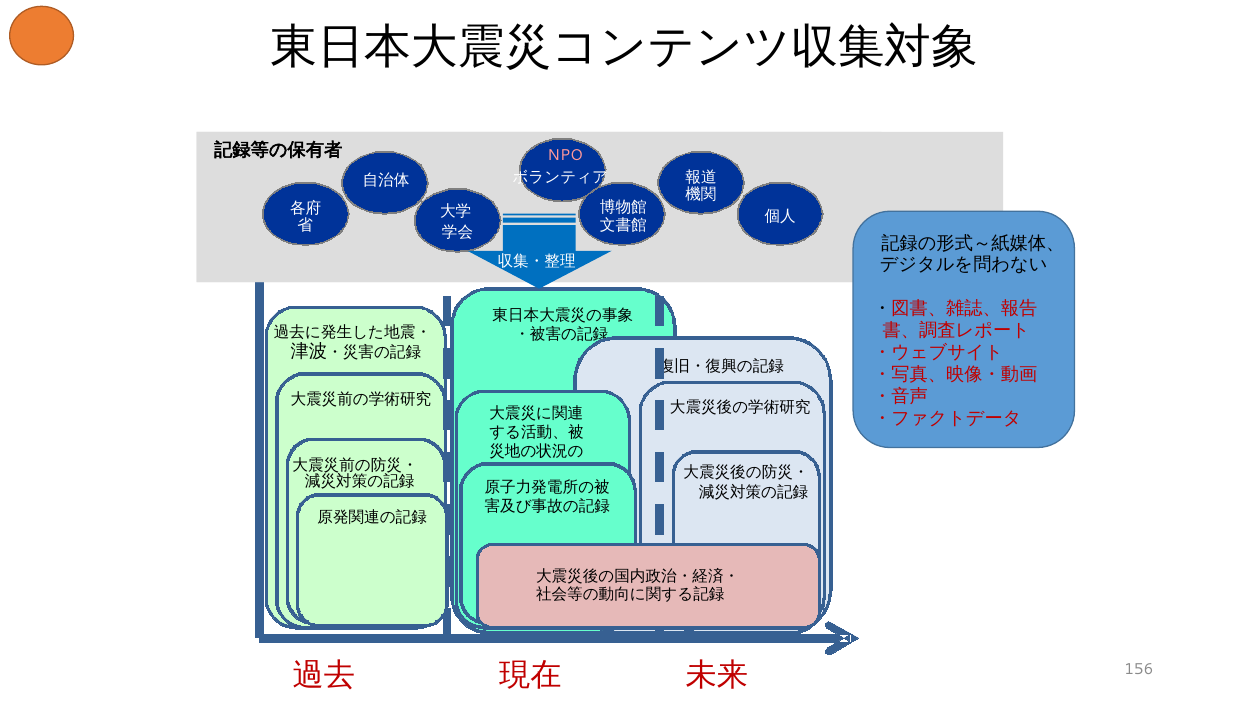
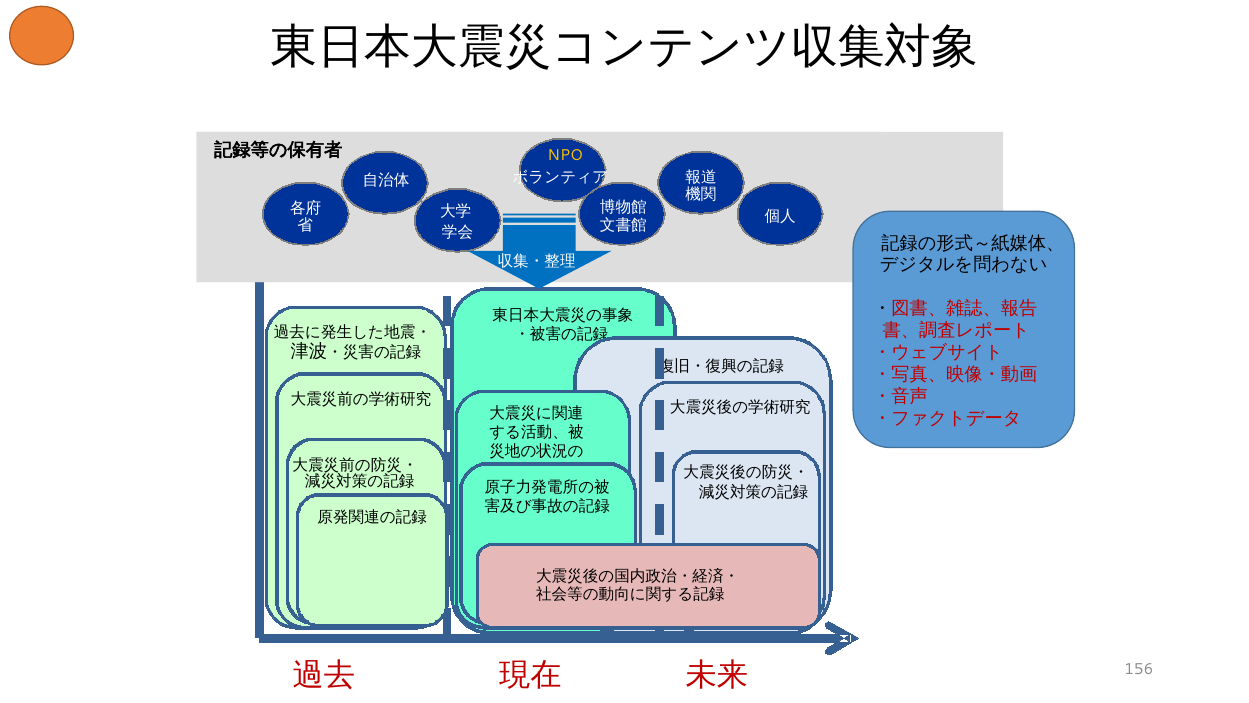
NPO colour: pink -> yellow
